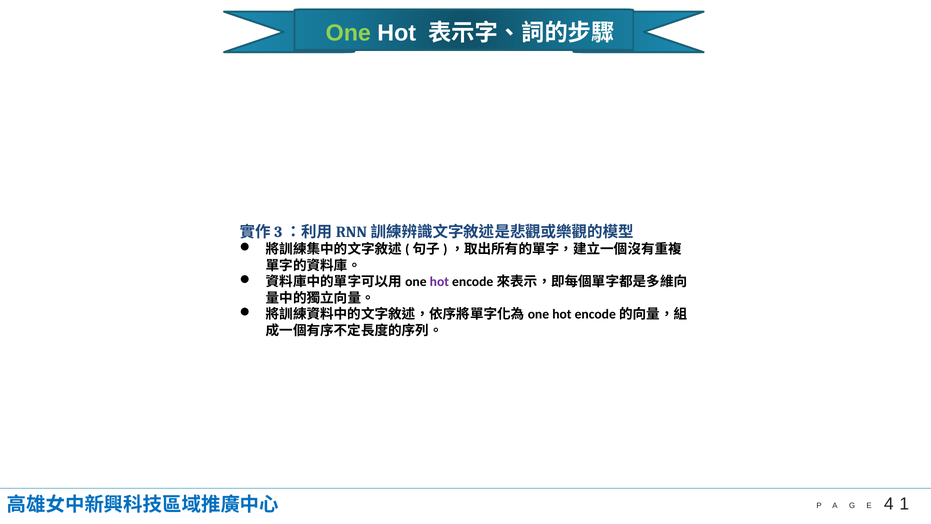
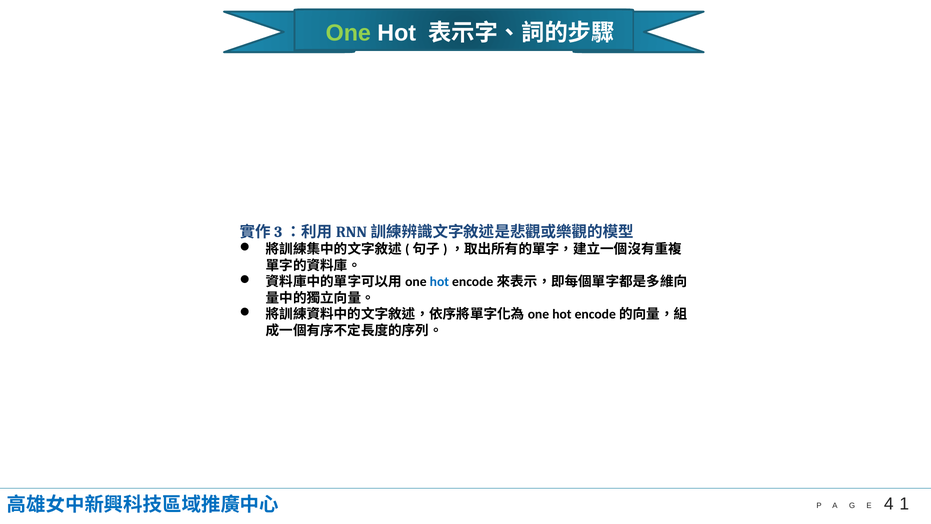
hot at (439, 282) colour: purple -> blue
